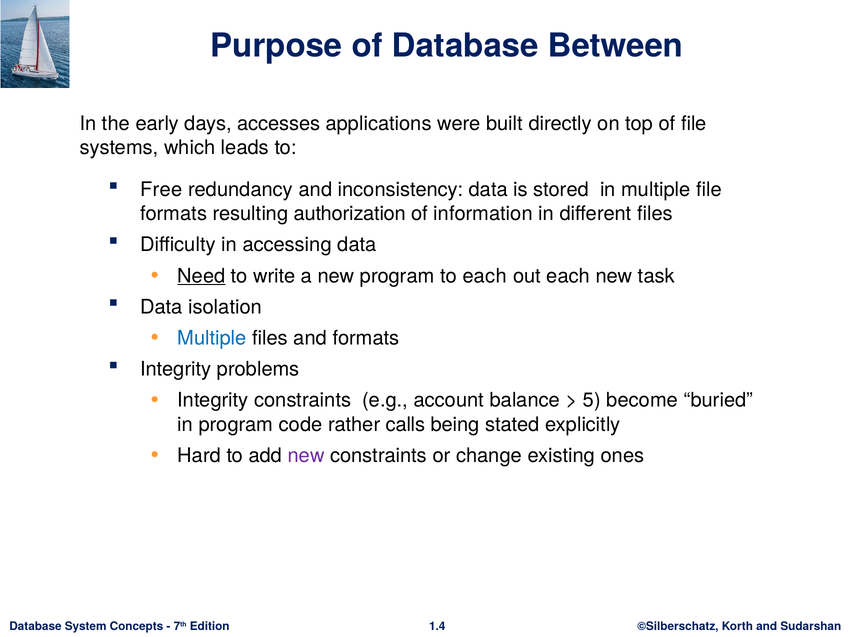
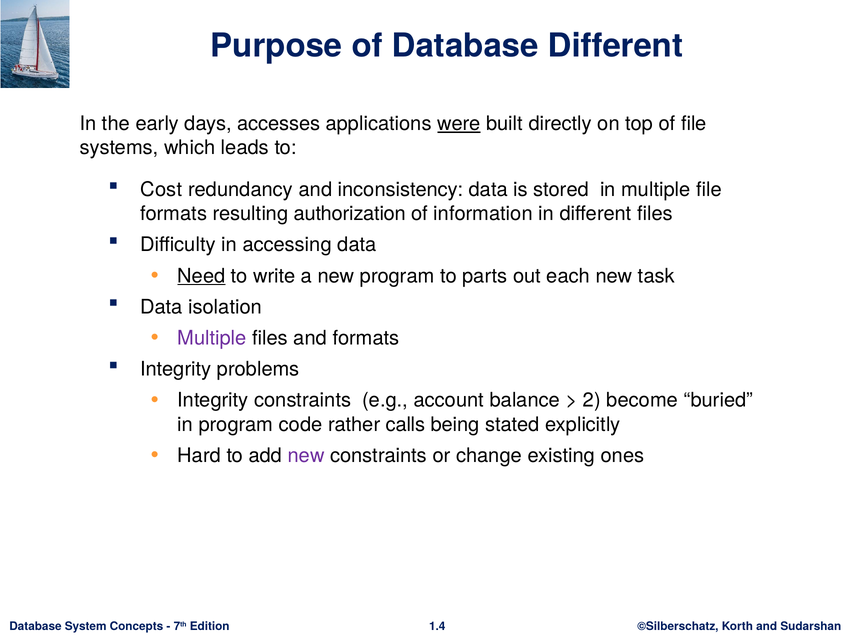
Database Between: Between -> Different
were underline: none -> present
Free: Free -> Cost
to each: each -> parts
Multiple at (212, 338) colour: blue -> purple
5: 5 -> 2
